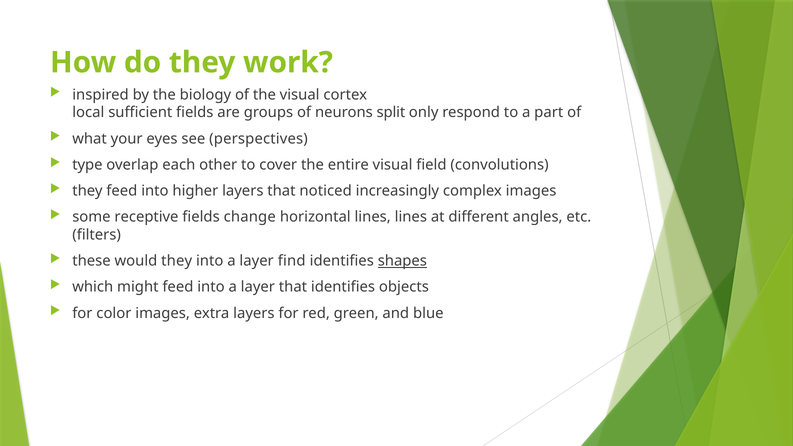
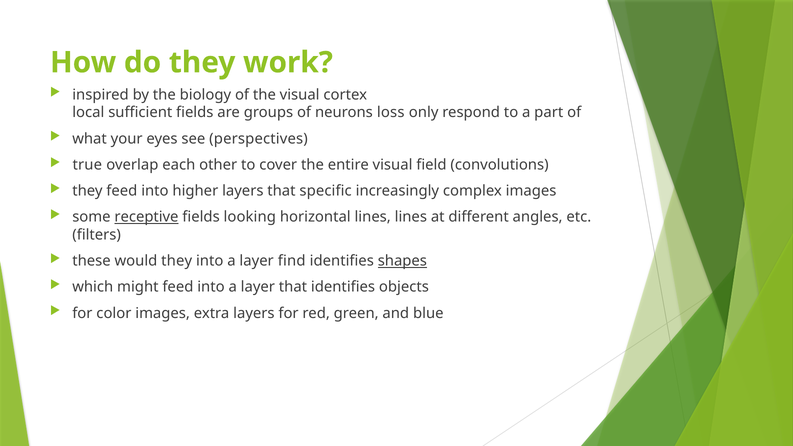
split: split -> loss
type: type -> true
noticed: noticed -> specific
receptive underline: none -> present
change: change -> looking
